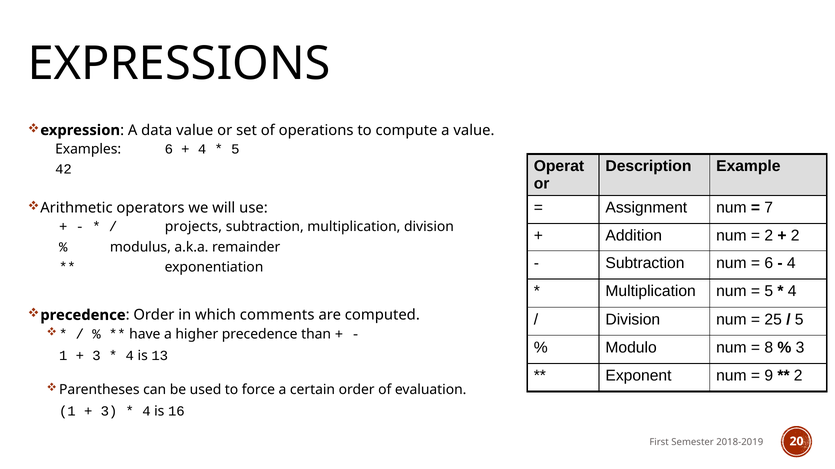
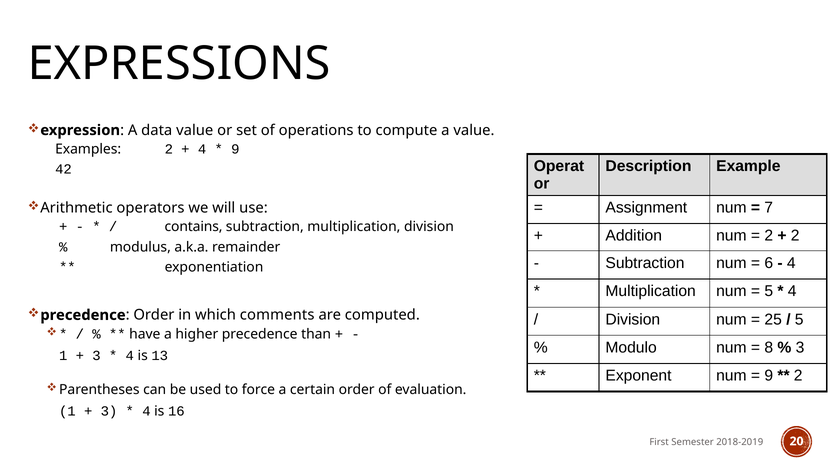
Examples 6: 6 -> 2
5 at (235, 149): 5 -> 9
projects: projects -> contains
